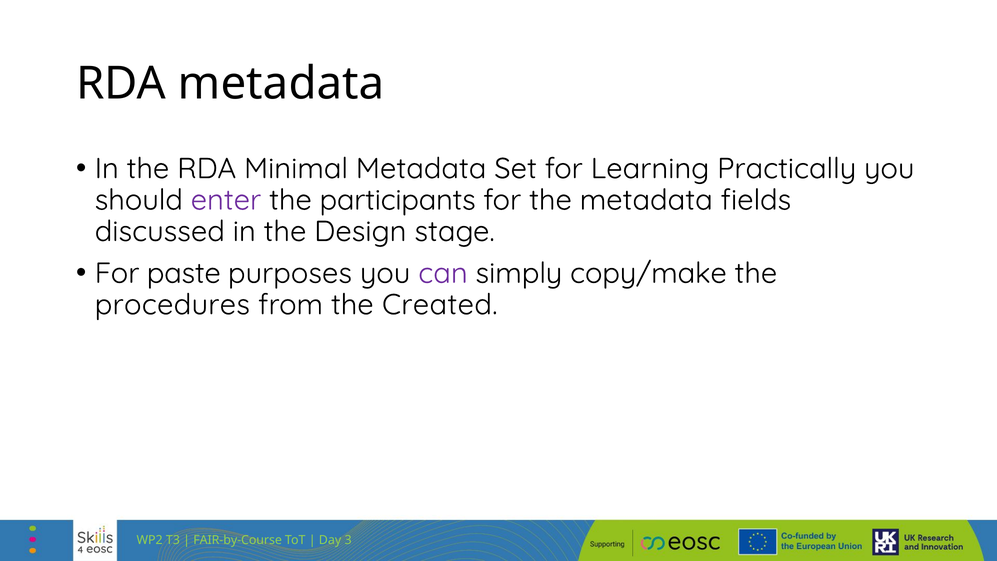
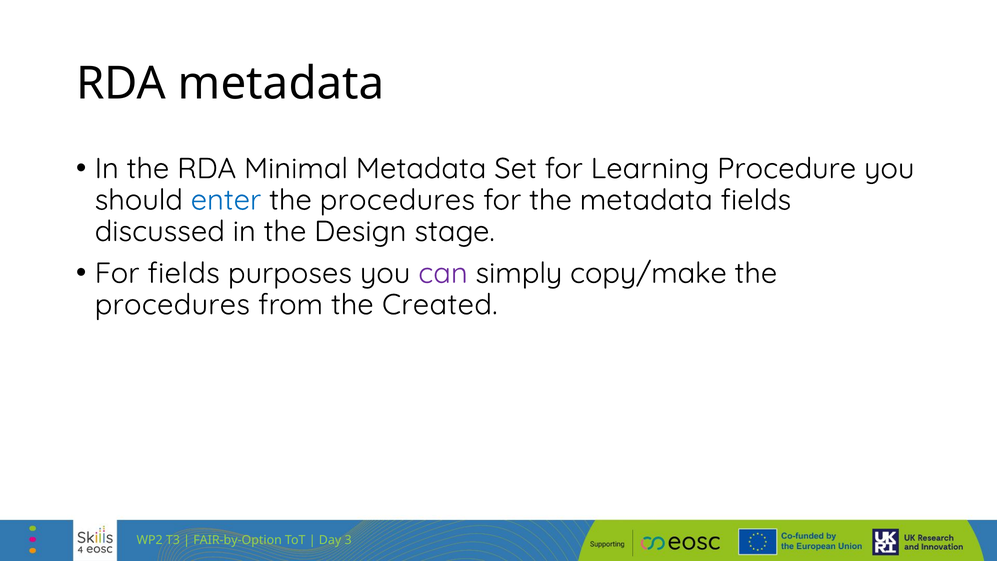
Practically: Practically -> Procedure
enter colour: purple -> blue
participants at (398, 200): participants -> procedures
For paste: paste -> fields
FAIR-by-Course: FAIR-by-Course -> FAIR-by-Option
